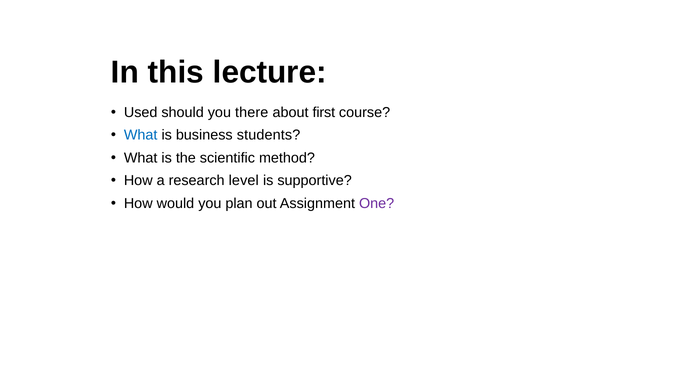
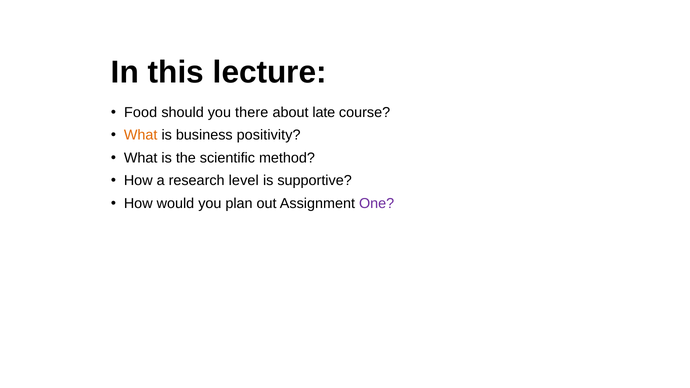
Used: Used -> Food
first: first -> late
What at (141, 135) colour: blue -> orange
students: students -> positivity
